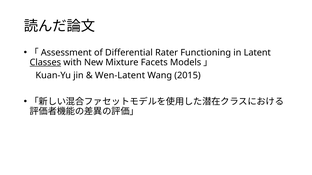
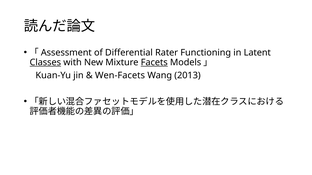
Facets underline: none -> present
Wen-Latent: Wen-Latent -> Wen-Facets
2015: 2015 -> 2013
